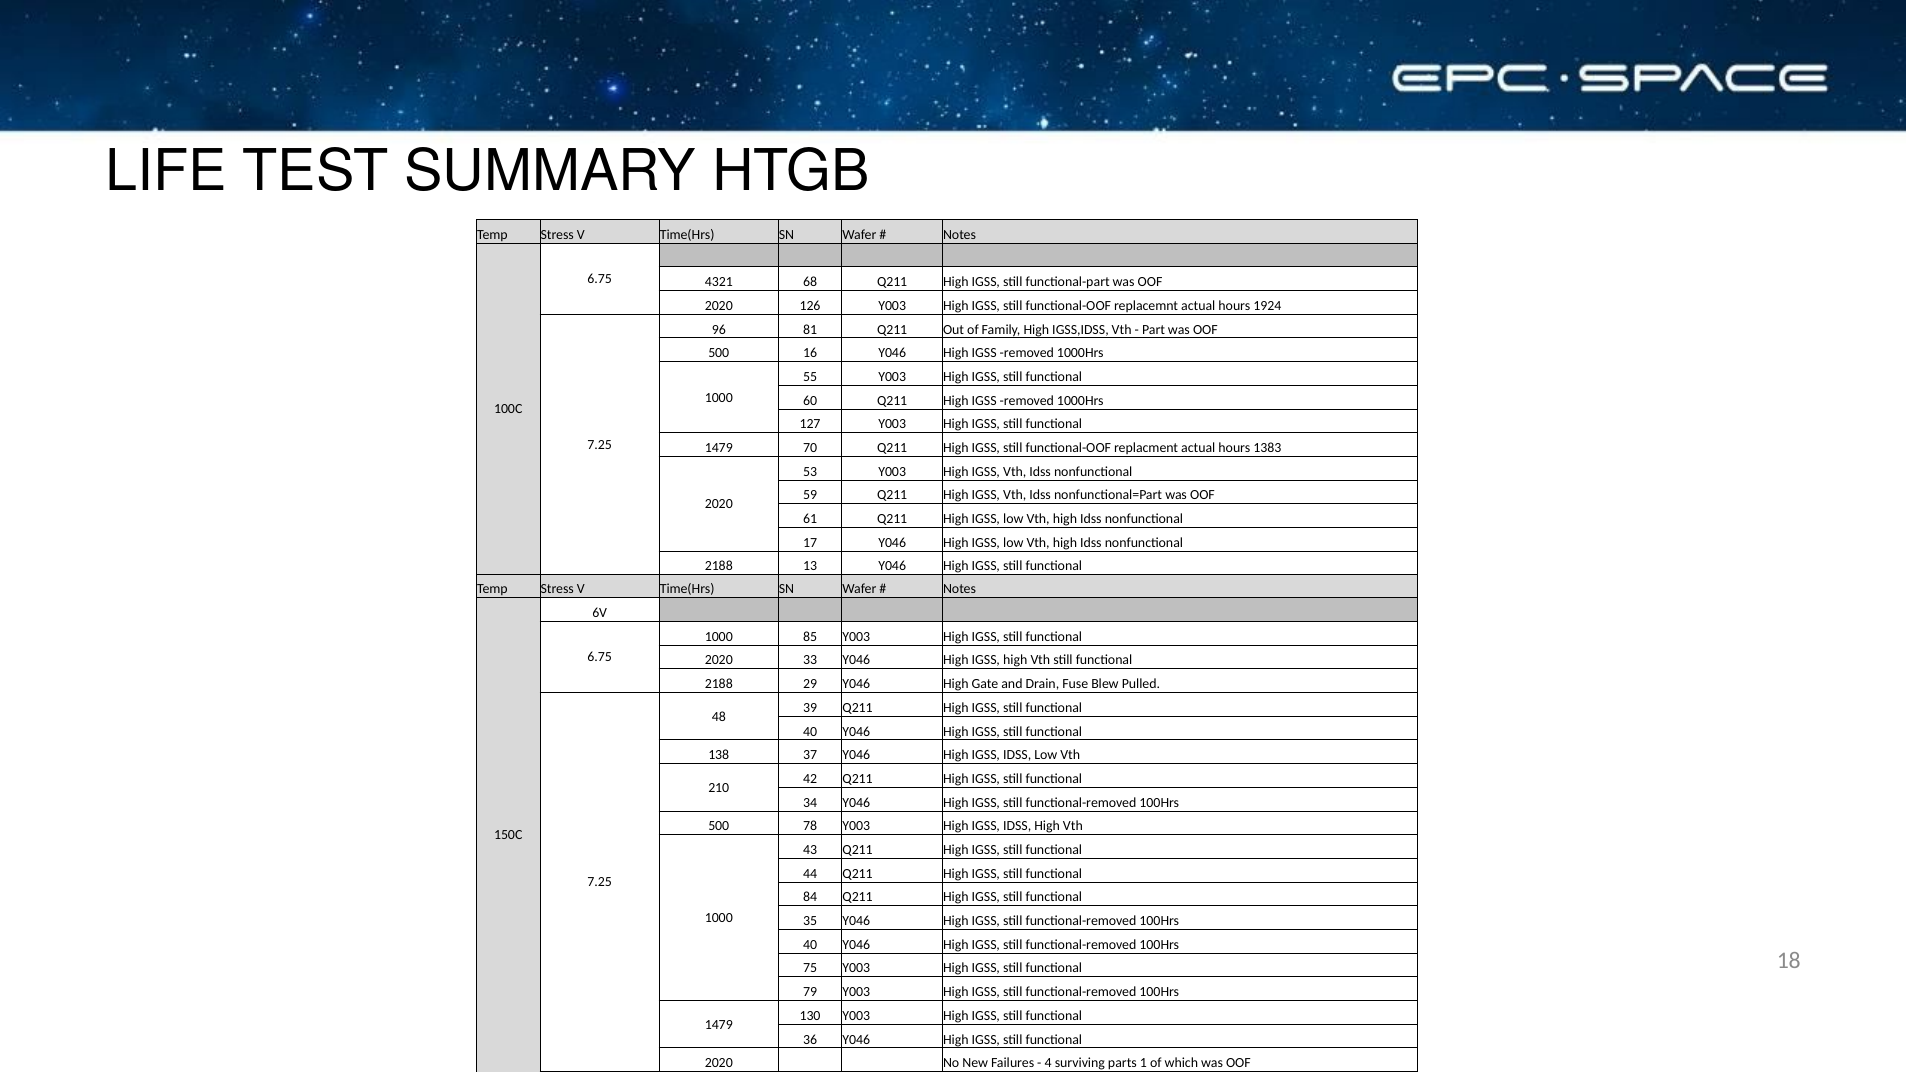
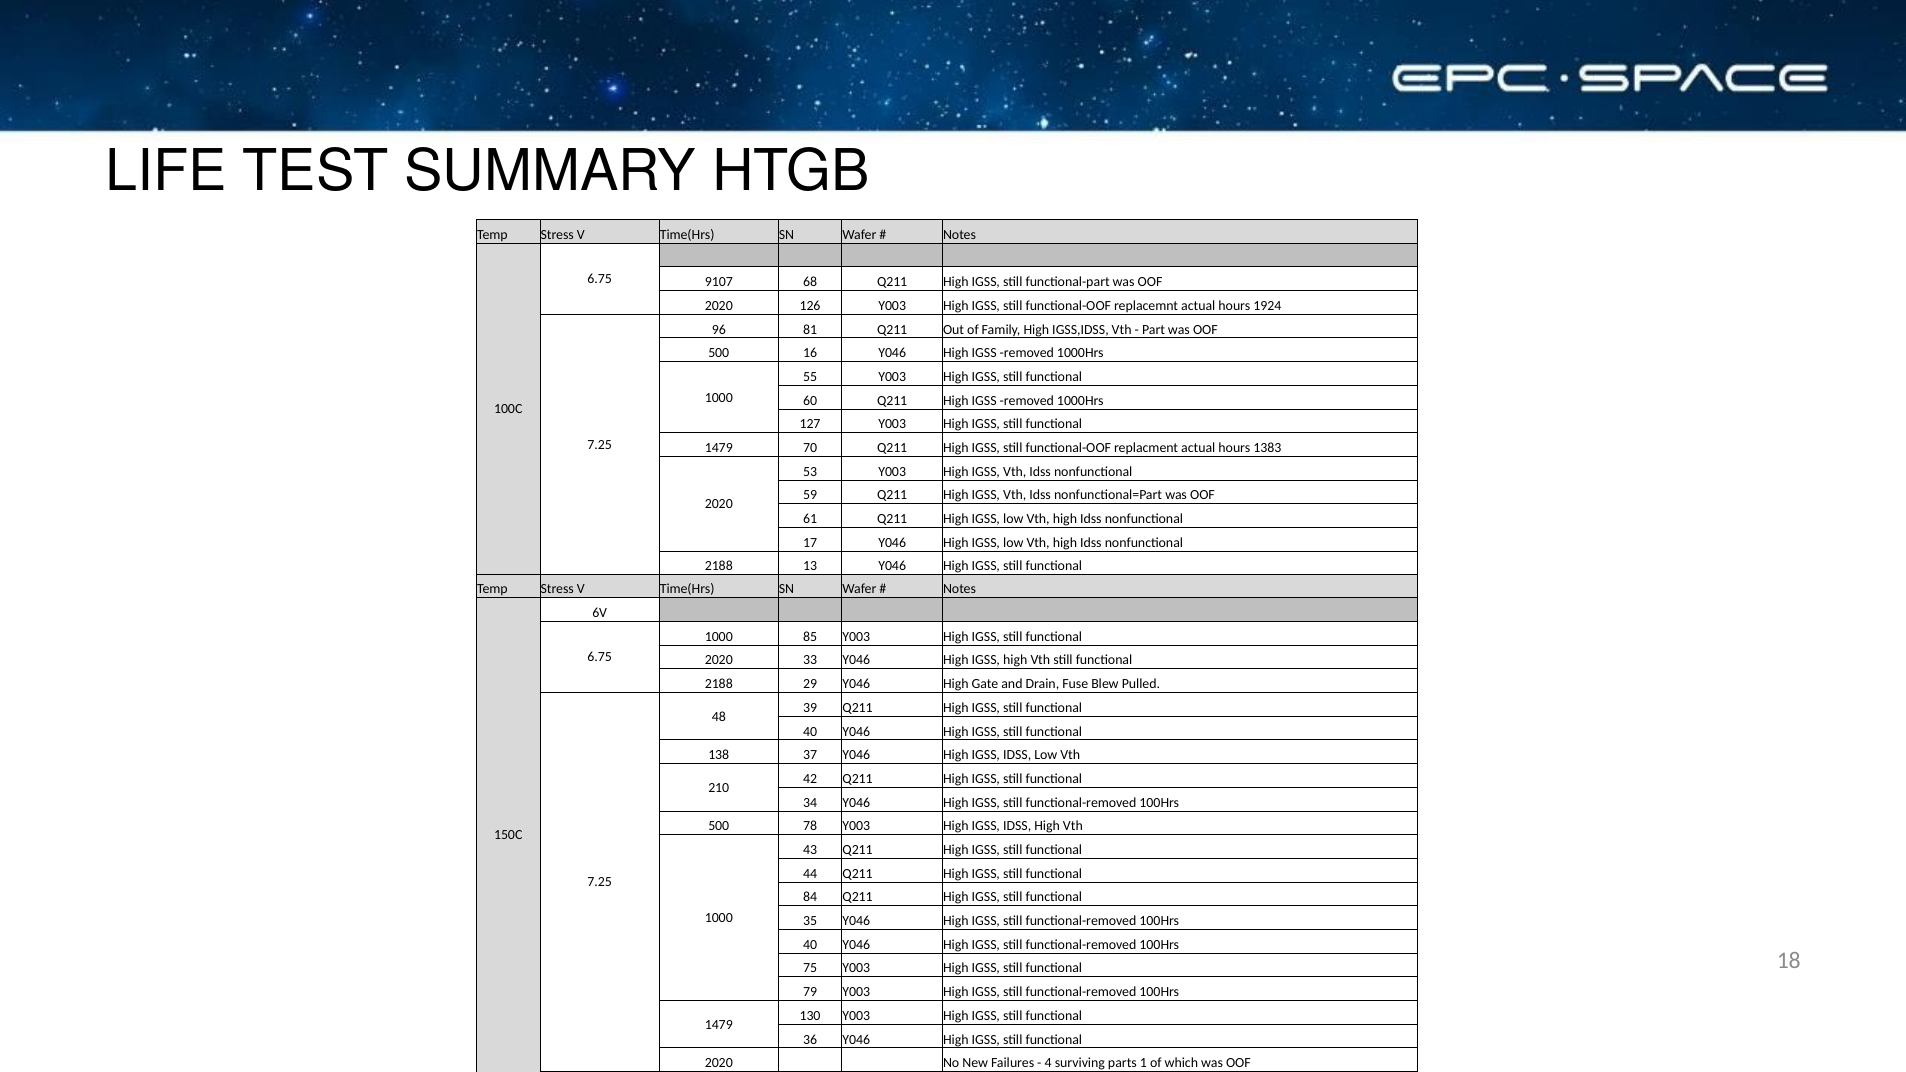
4321: 4321 -> 9107
